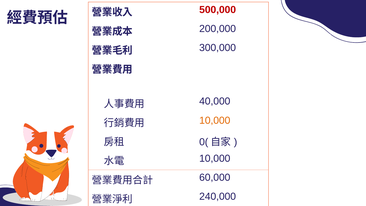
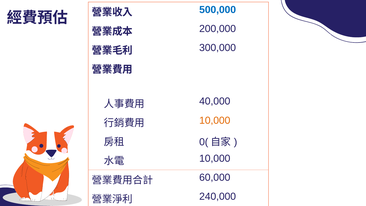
500,000 colour: red -> blue
